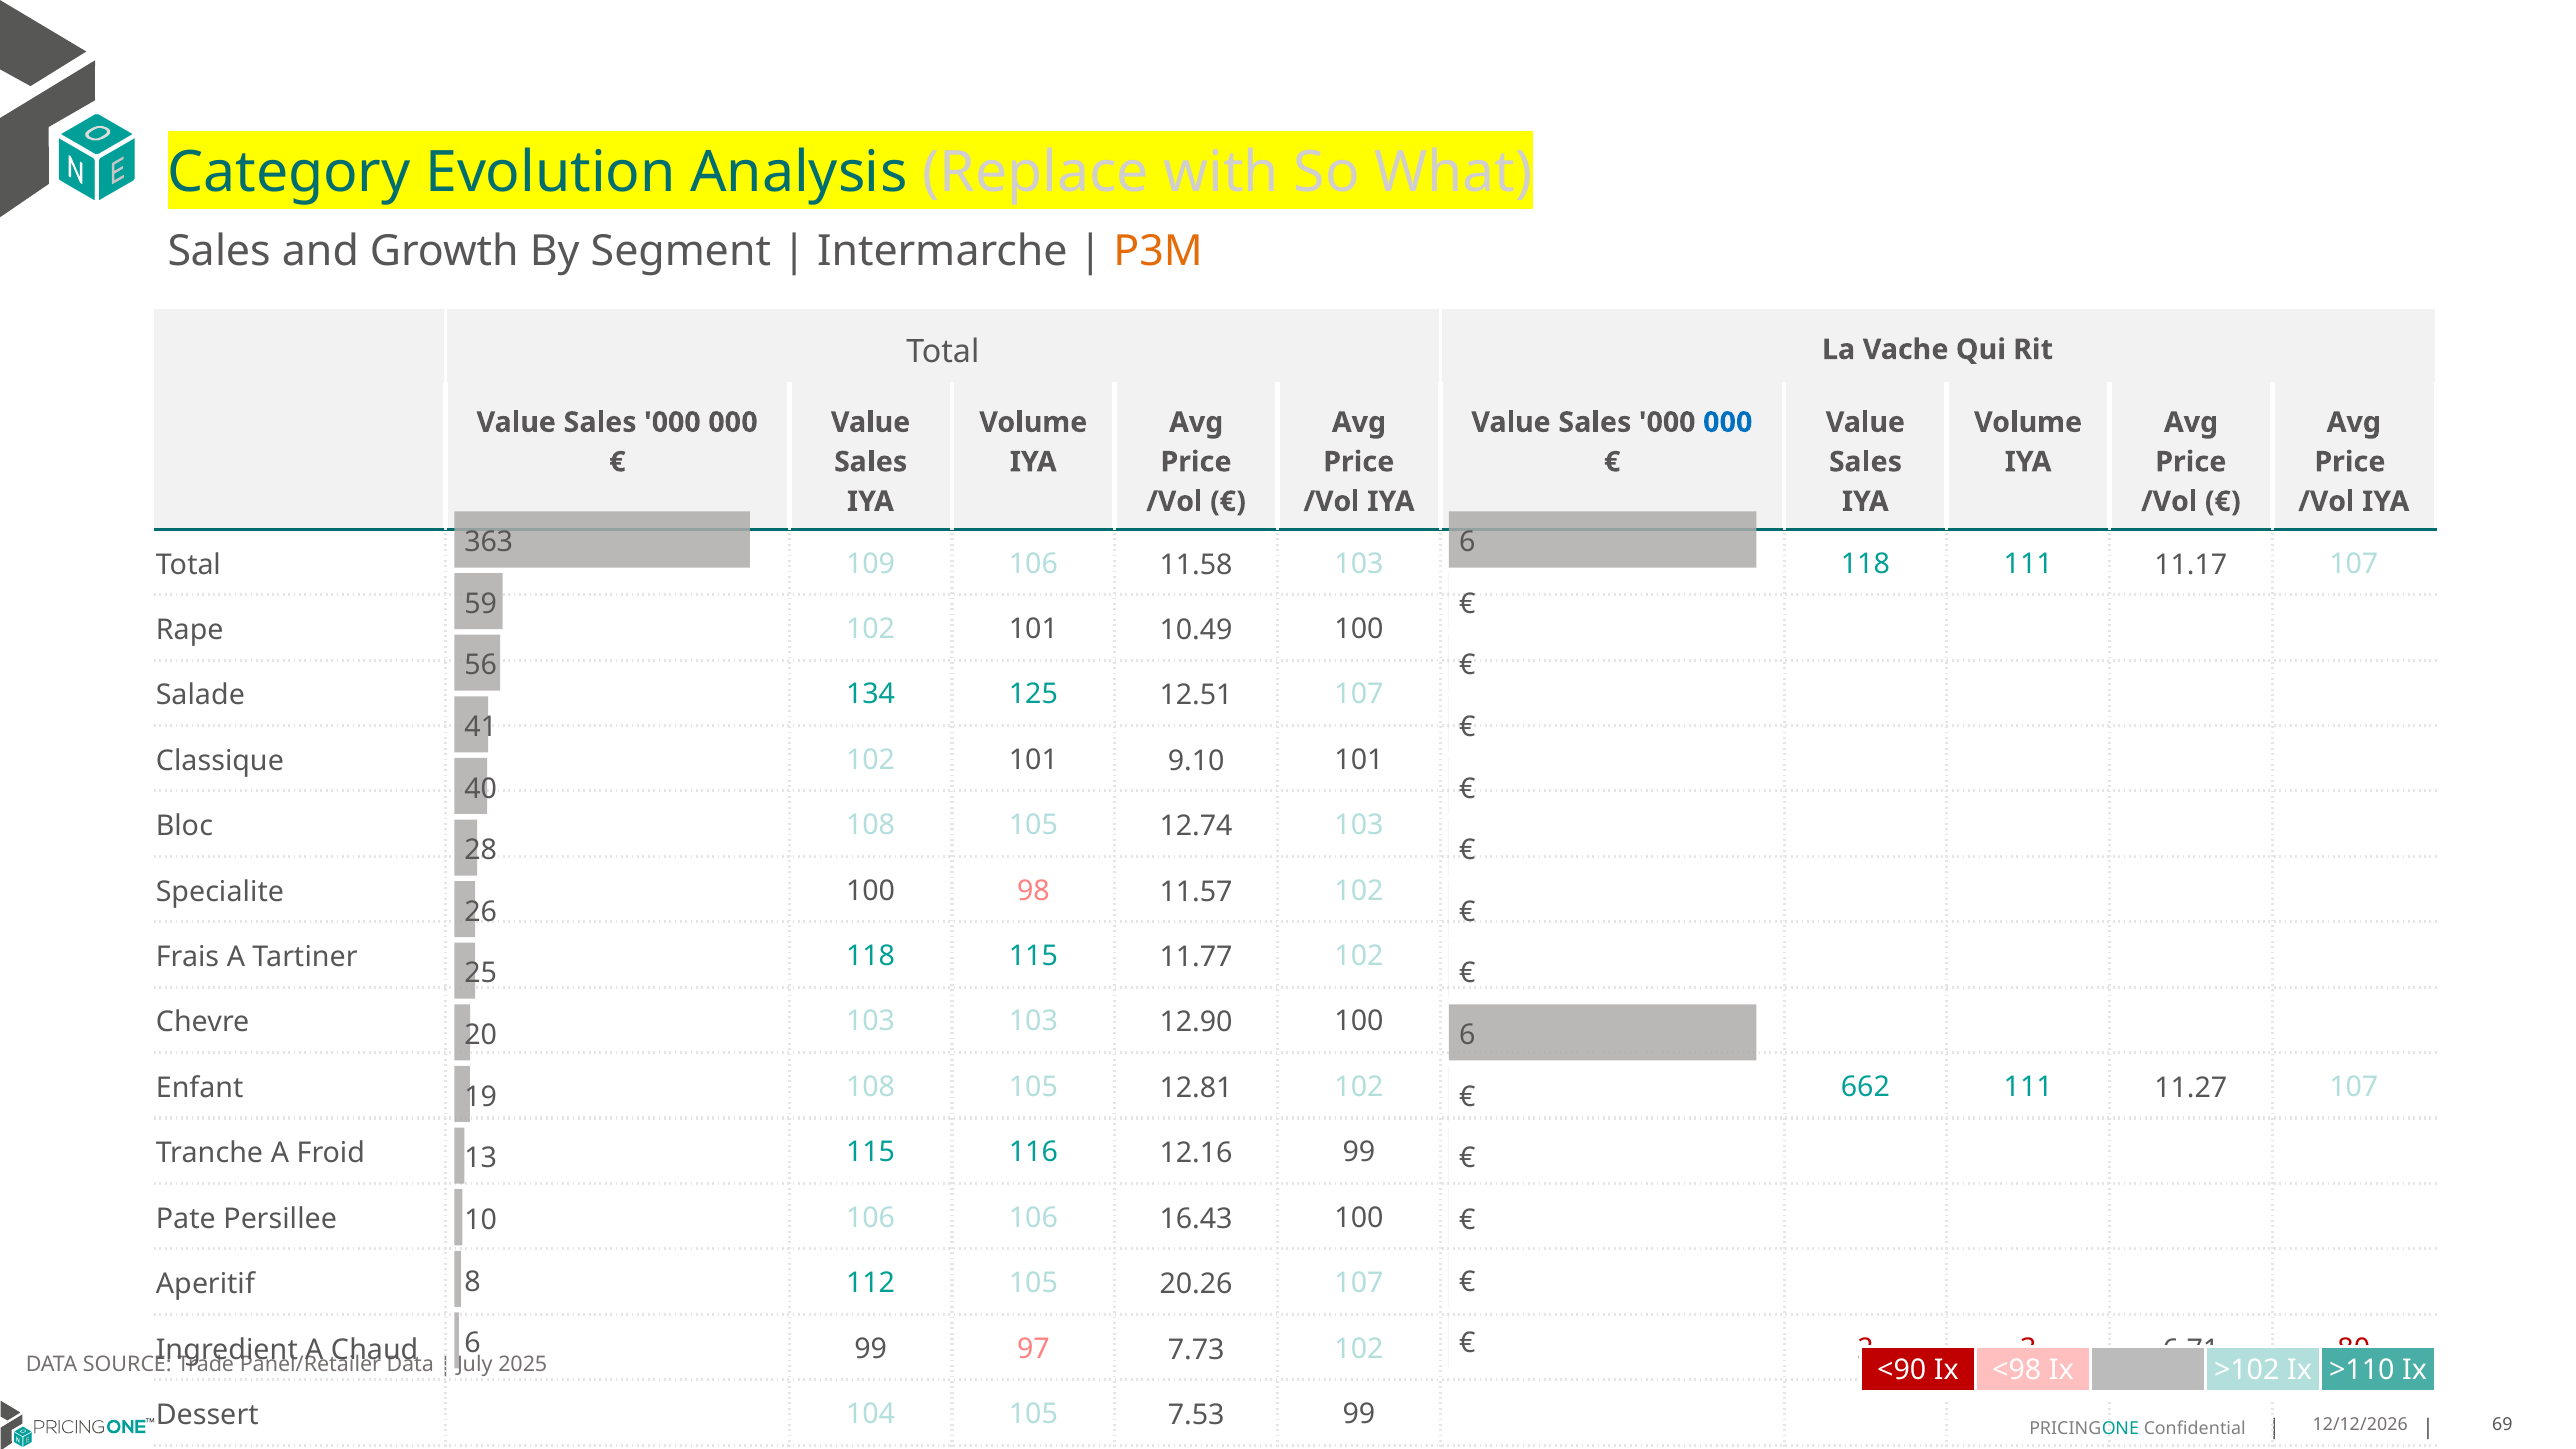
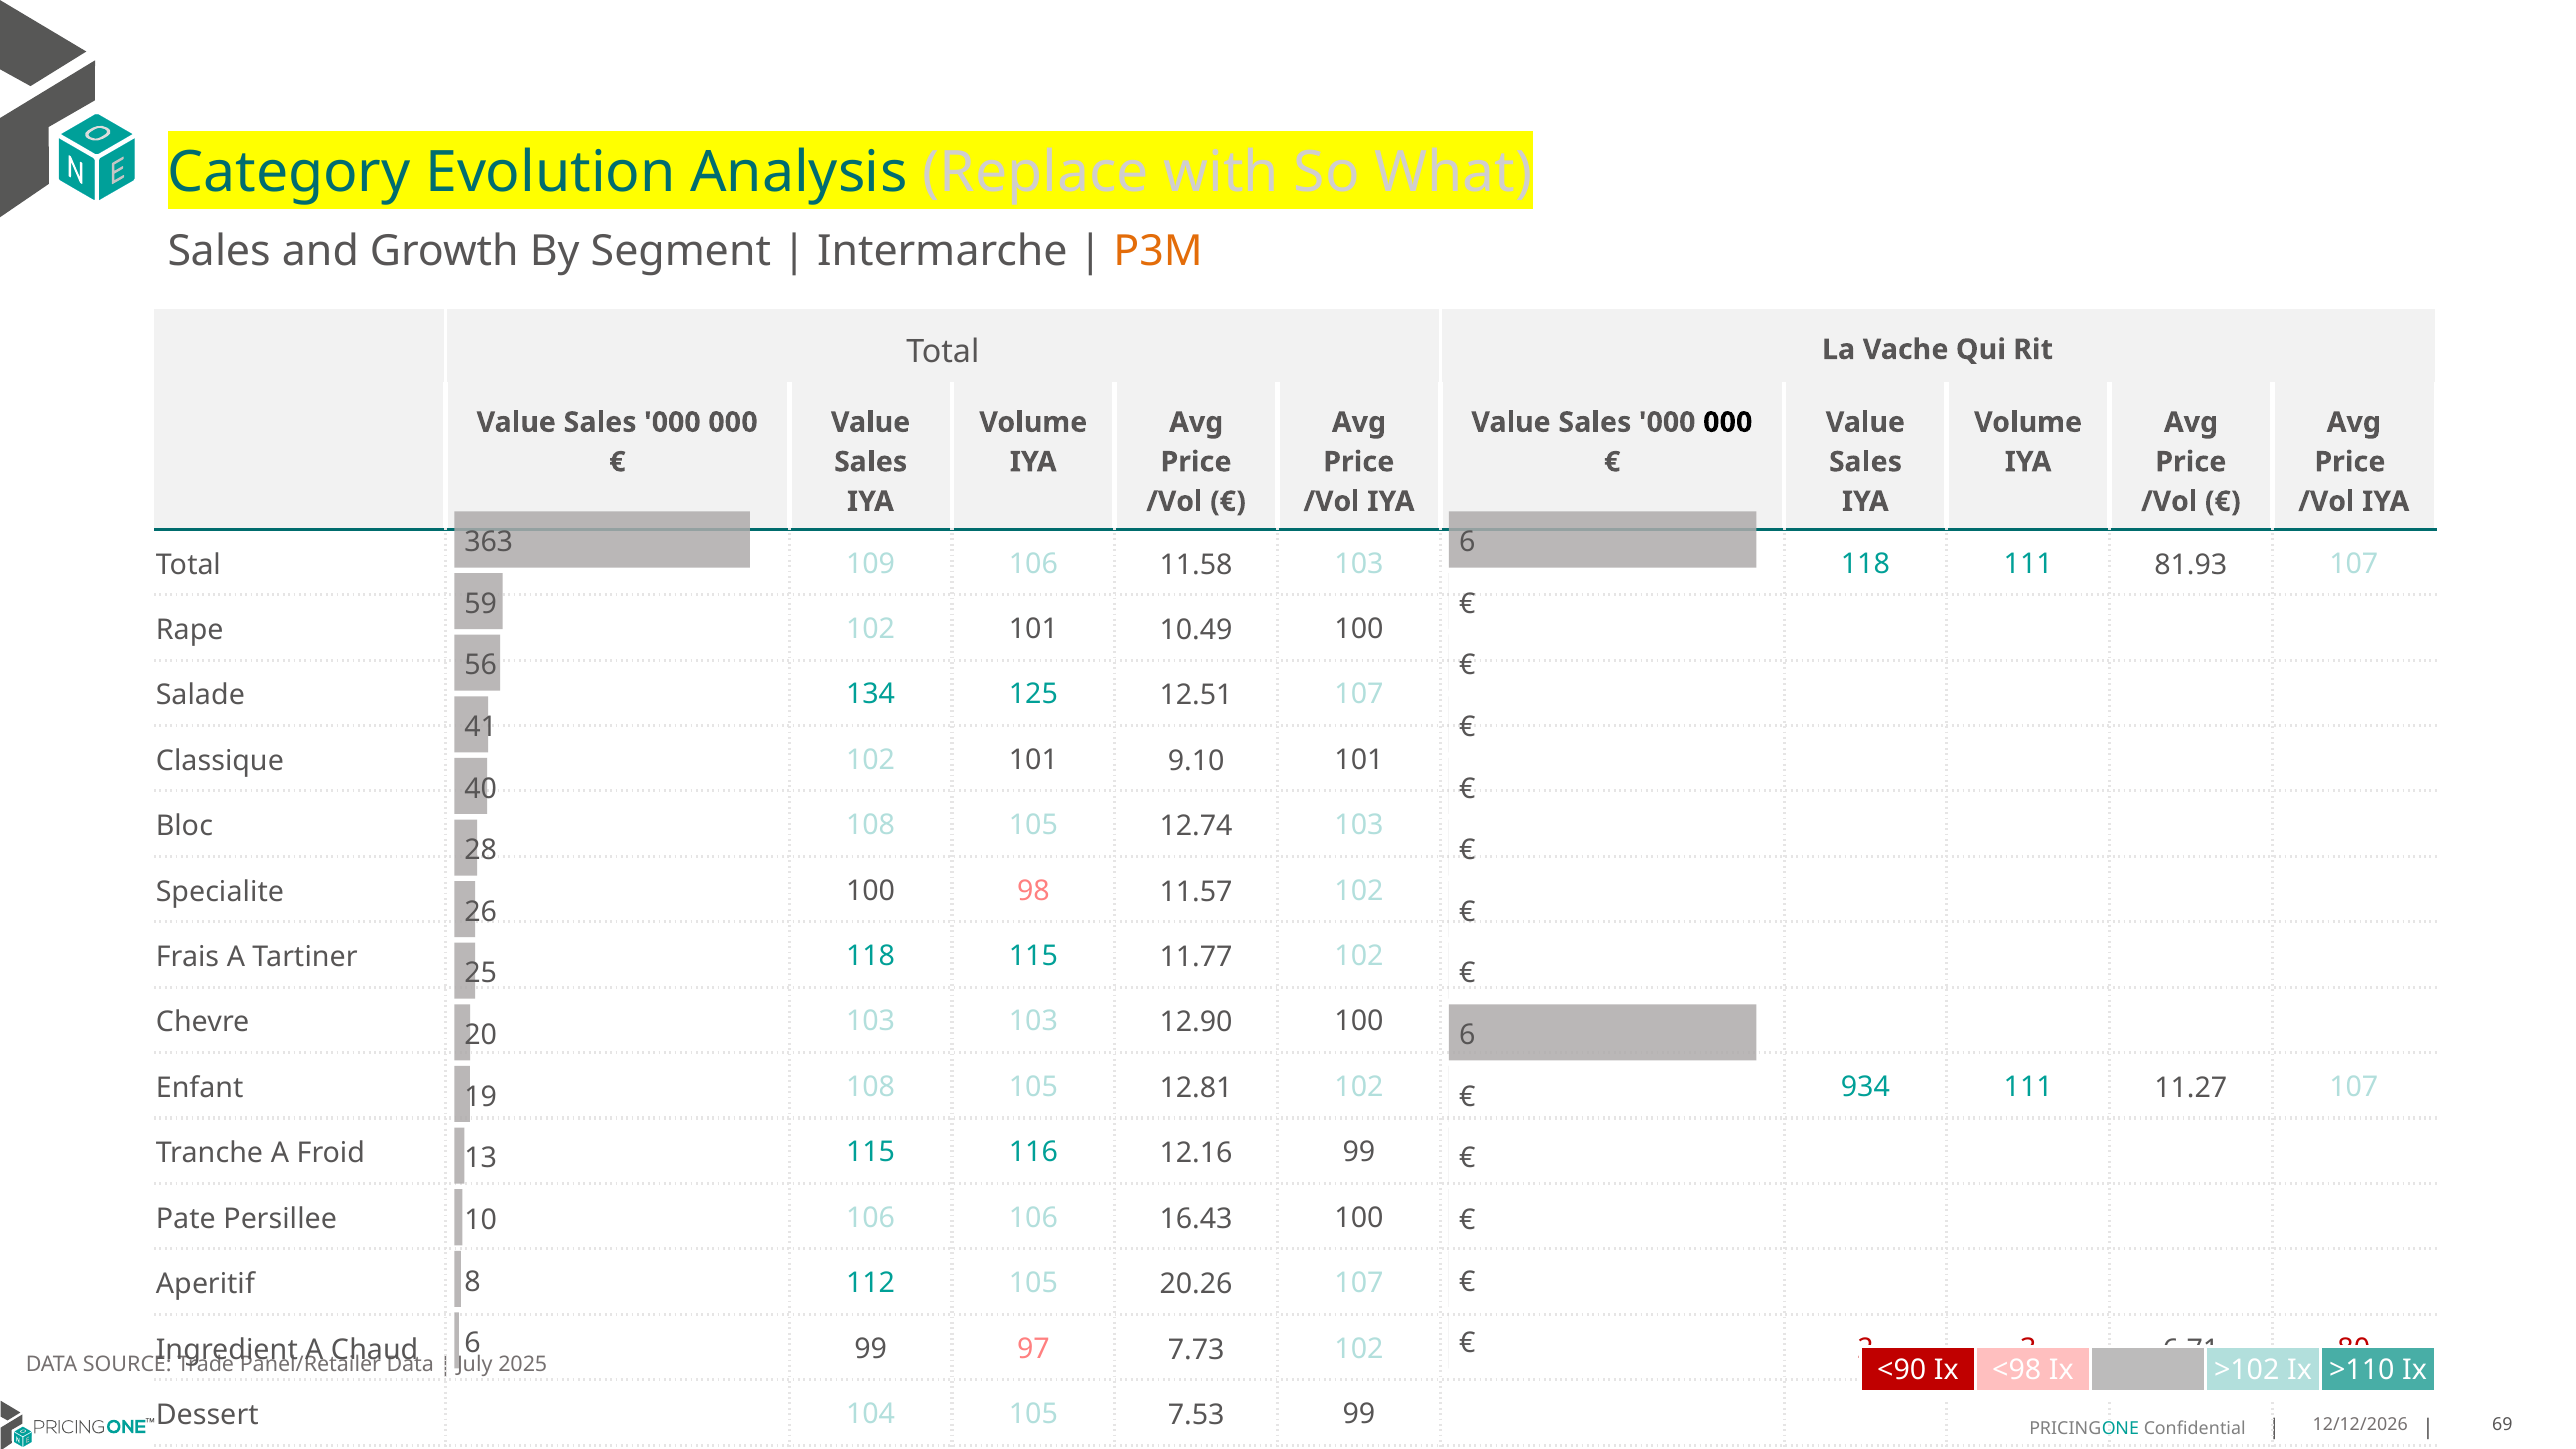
000 at (1728, 422) colour: blue -> black
11.17: 11.17 -> 81.93
662: 662 -> 934
